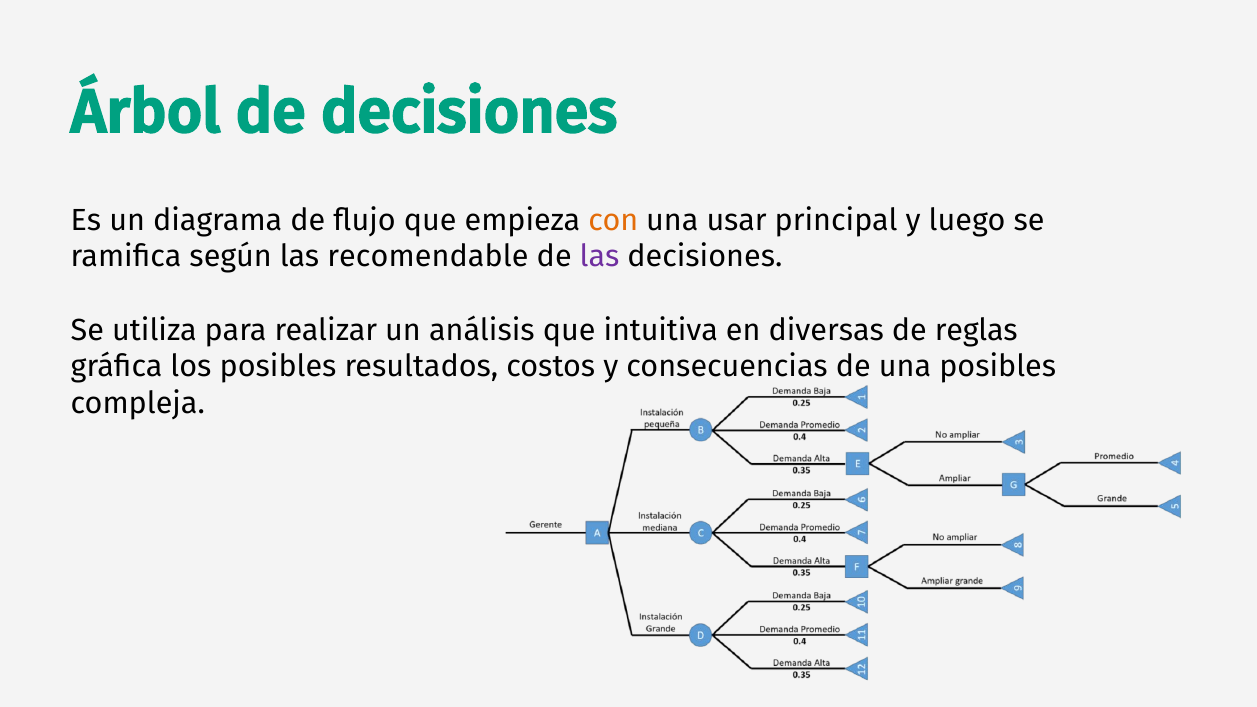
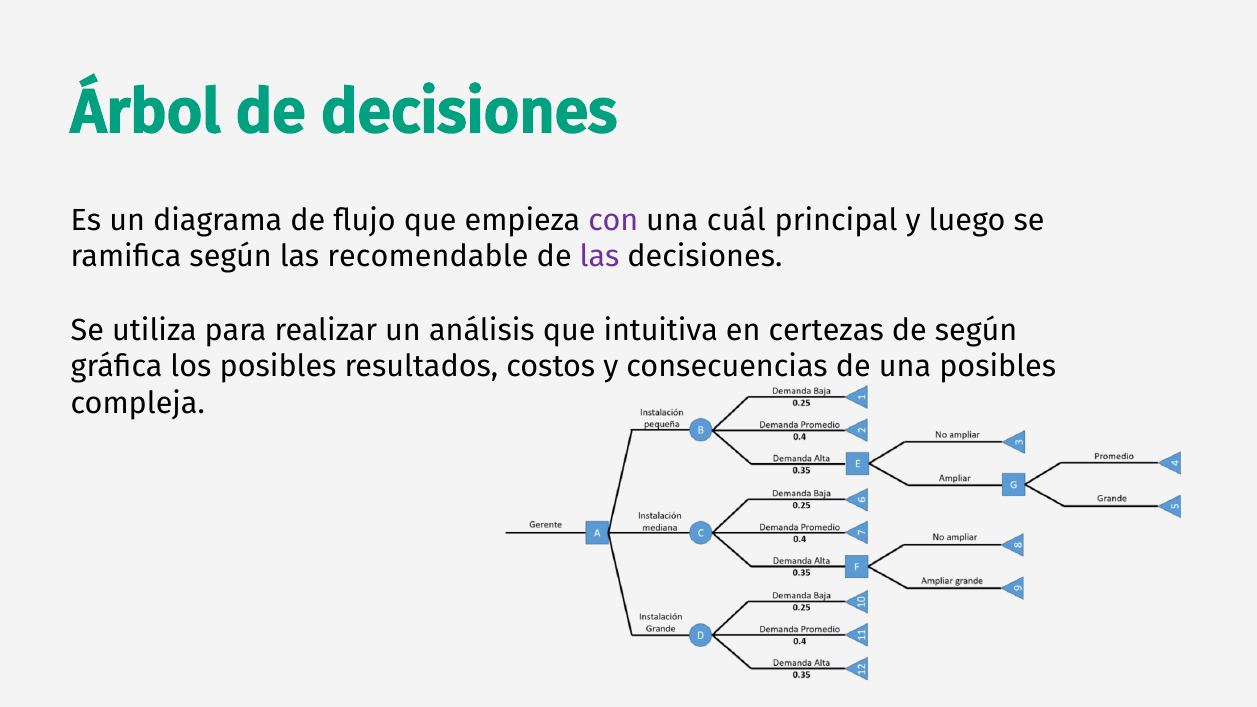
con colour: orange -> purple
usar: usar -> cuál
diversas: diversas -> certezas
de reglas: reglas -> según
